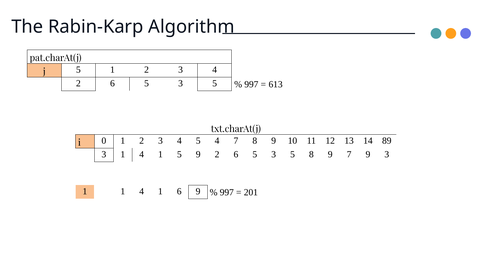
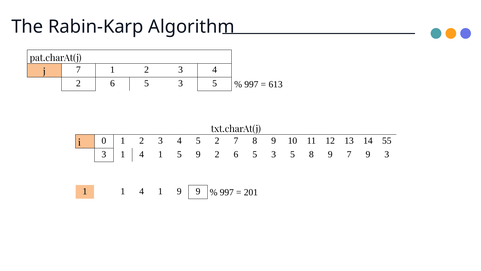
j 5: 5 -> 7
5 4: 4 -> 2
89: 89 -> 55
1 6: 6 -> 9
